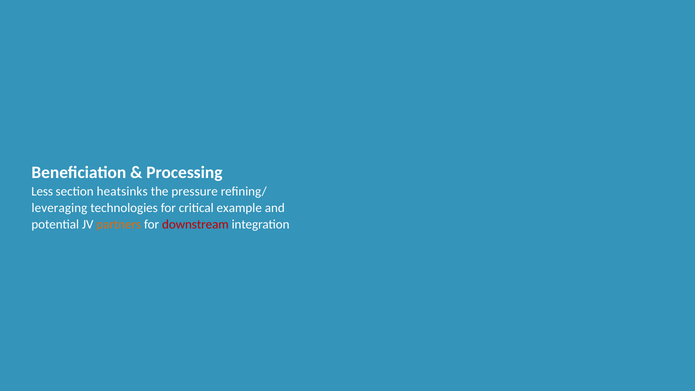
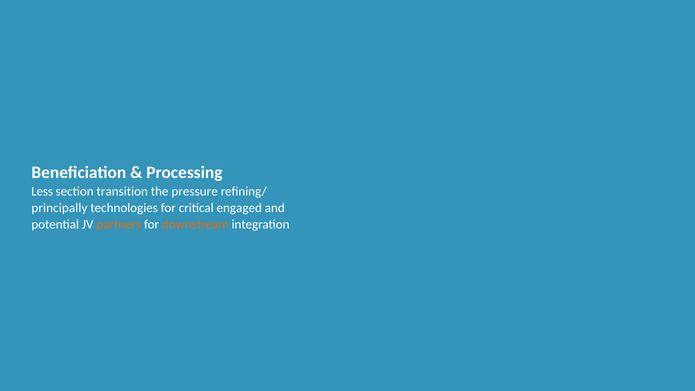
heatsinks: heatsinks -> transition
leveraging: leveraging -> principally
example: example -> engaged
downstream colour: red -> orange
